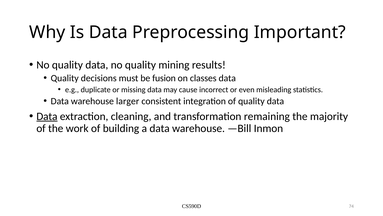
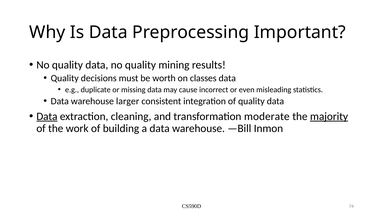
fusion: fusion -> worth
remaining: remaining -> moderate
majority underline: none -> present
